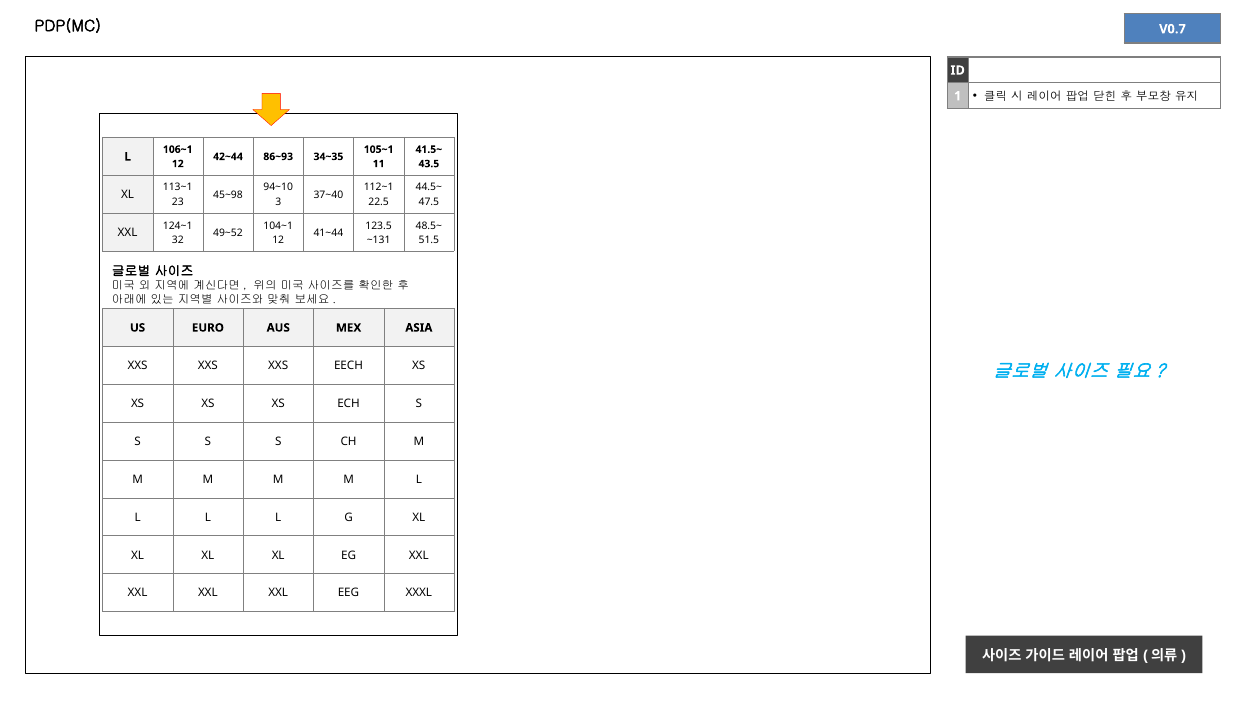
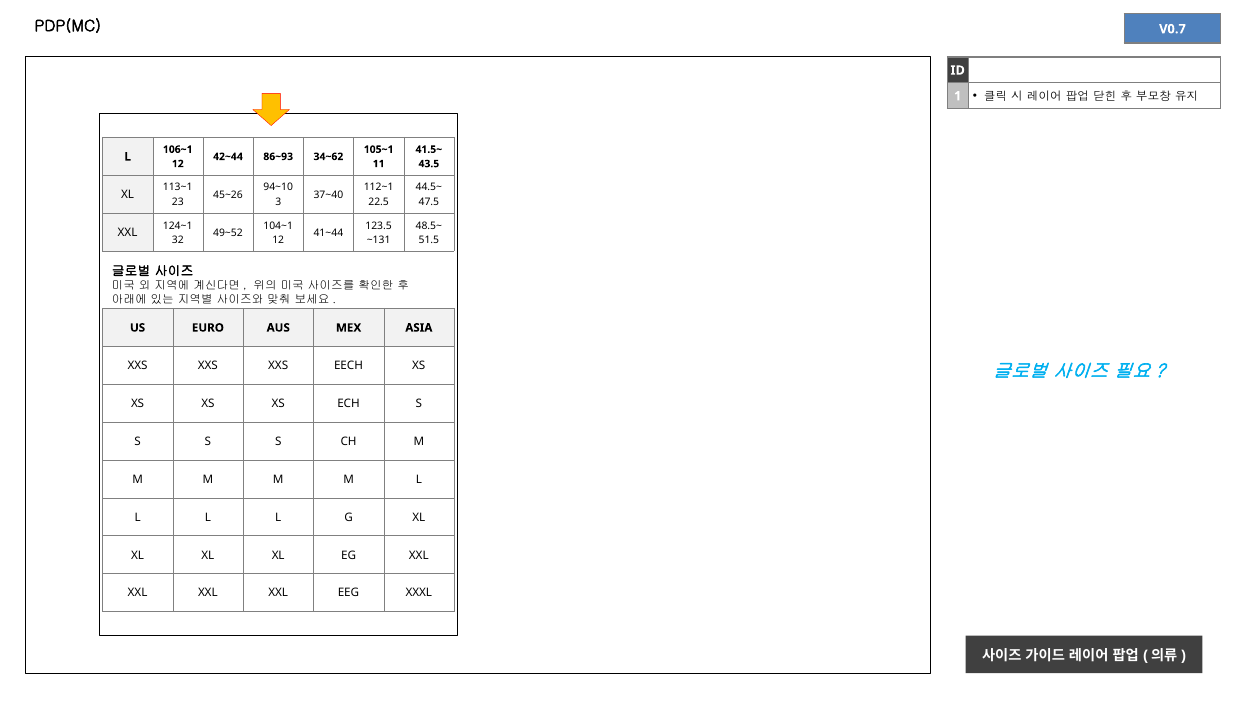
34~35: 34~35 -> 34~62
45~98: 45~98 -> 45~26
